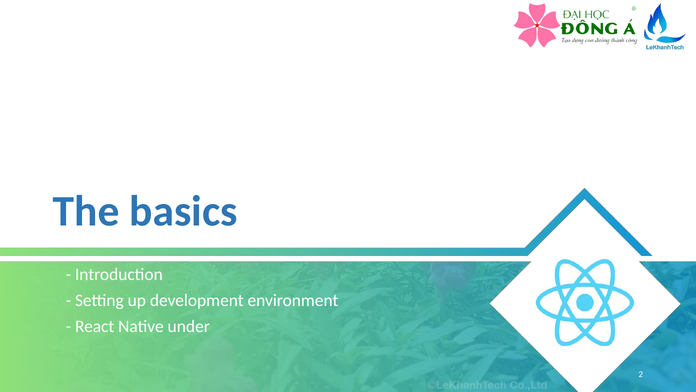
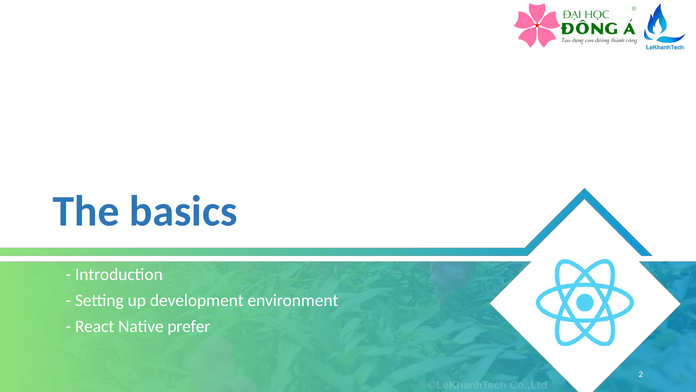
under: under -> prefer
